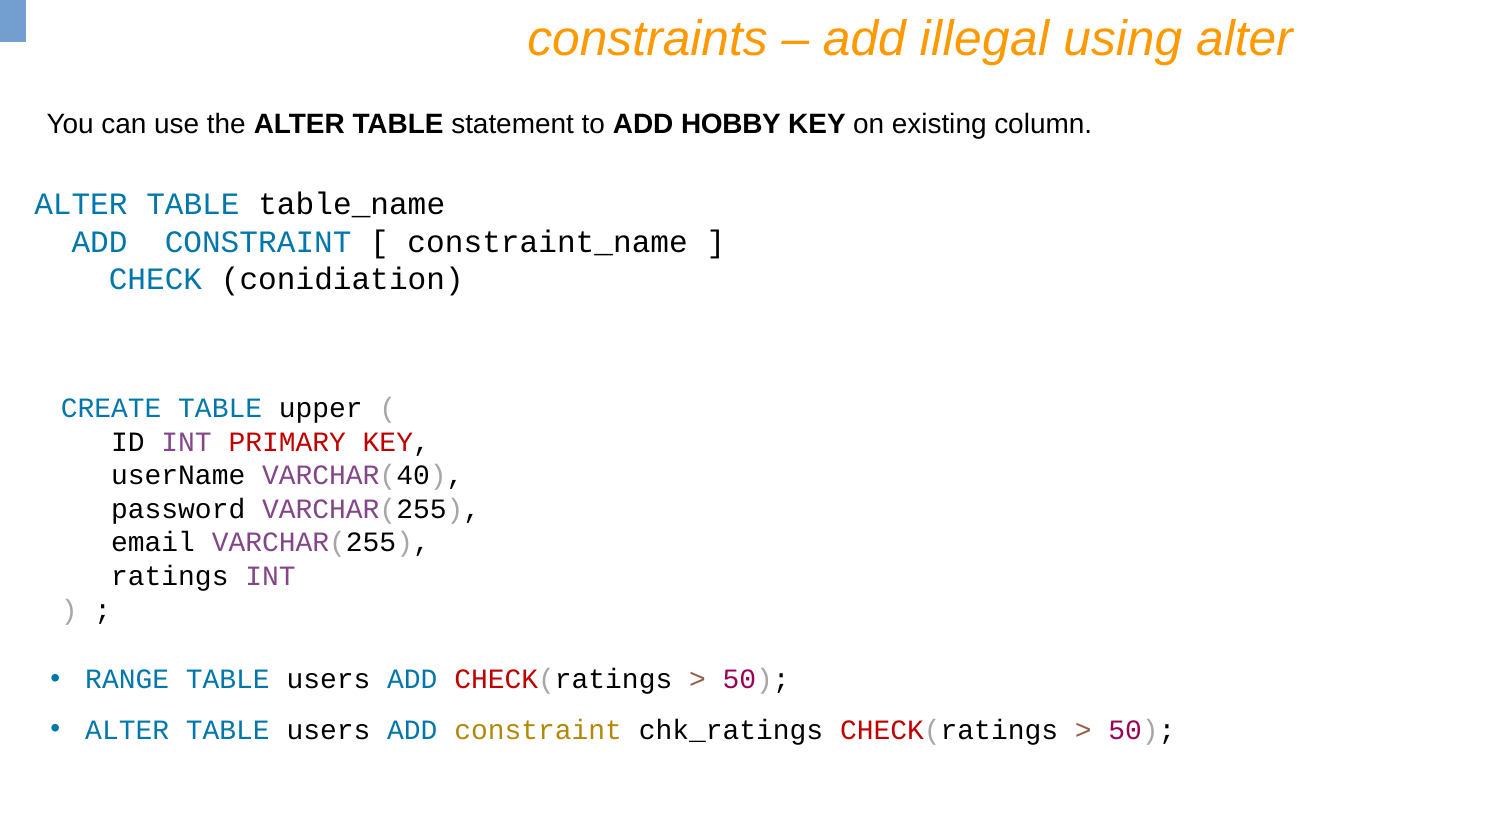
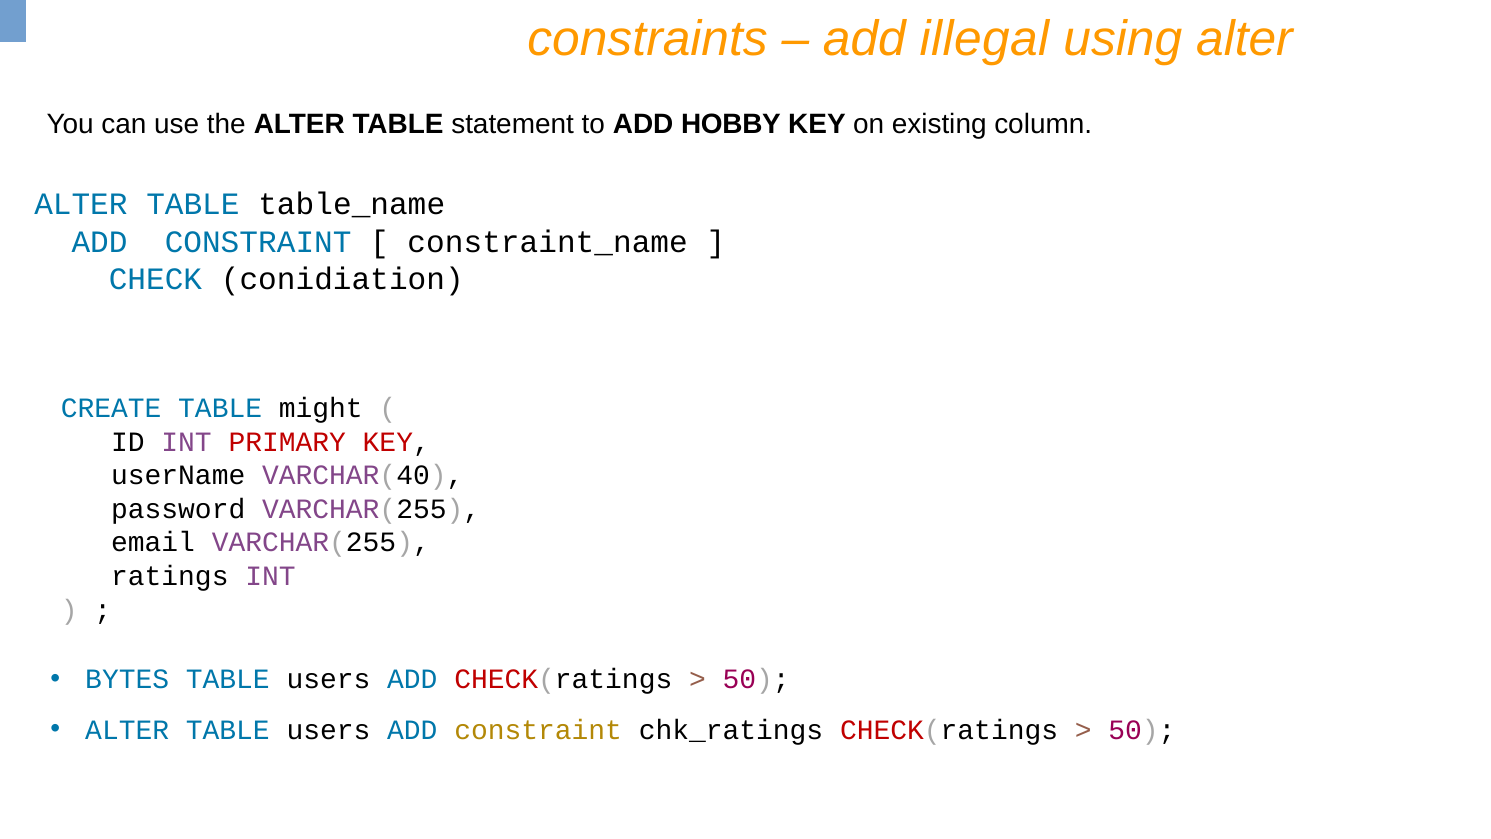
upper: upper -> might
RANGE: RANGE -> BYTES
